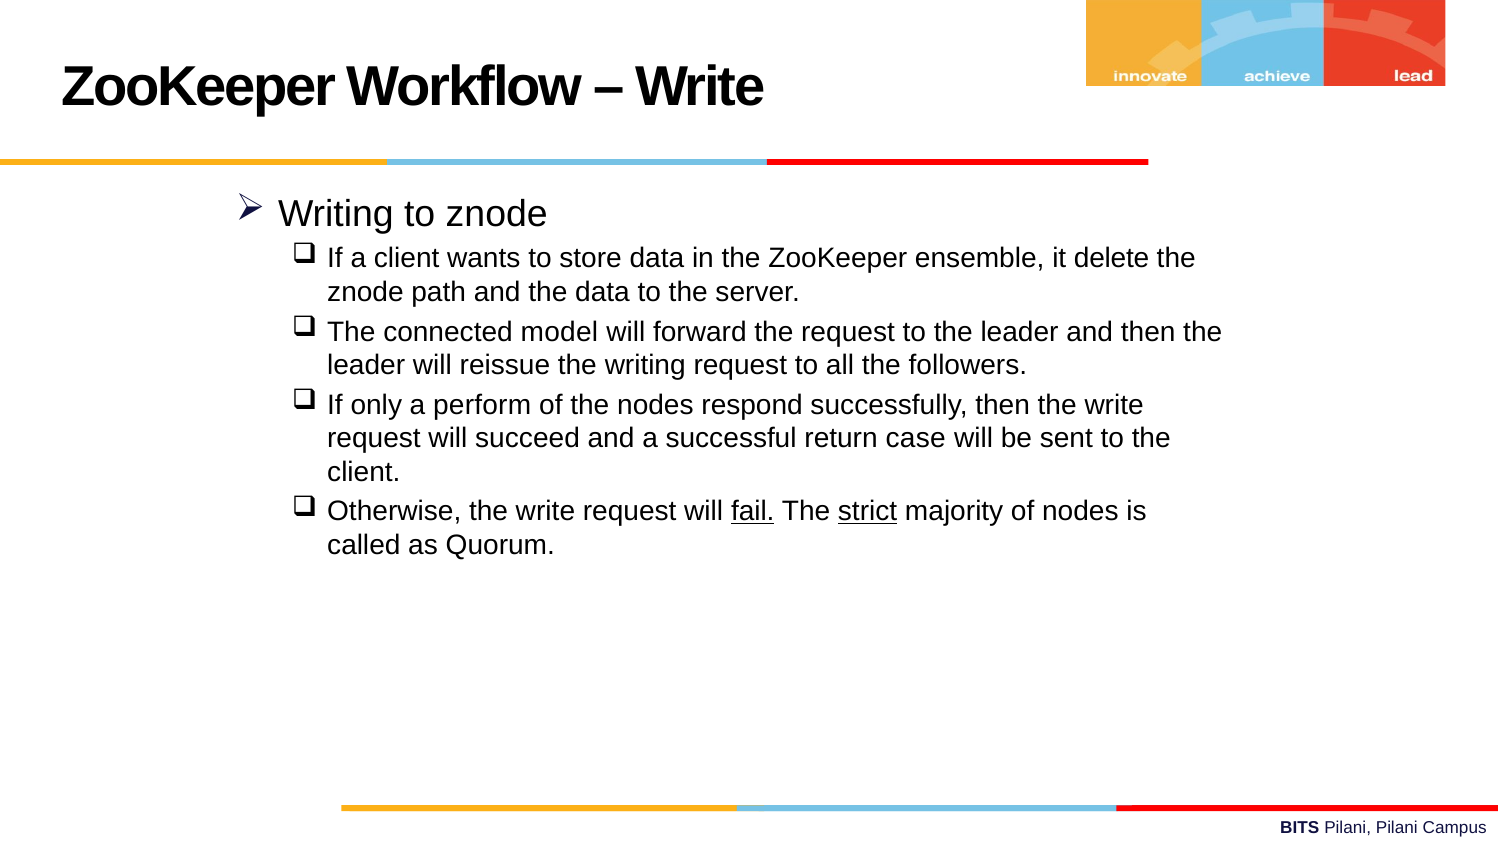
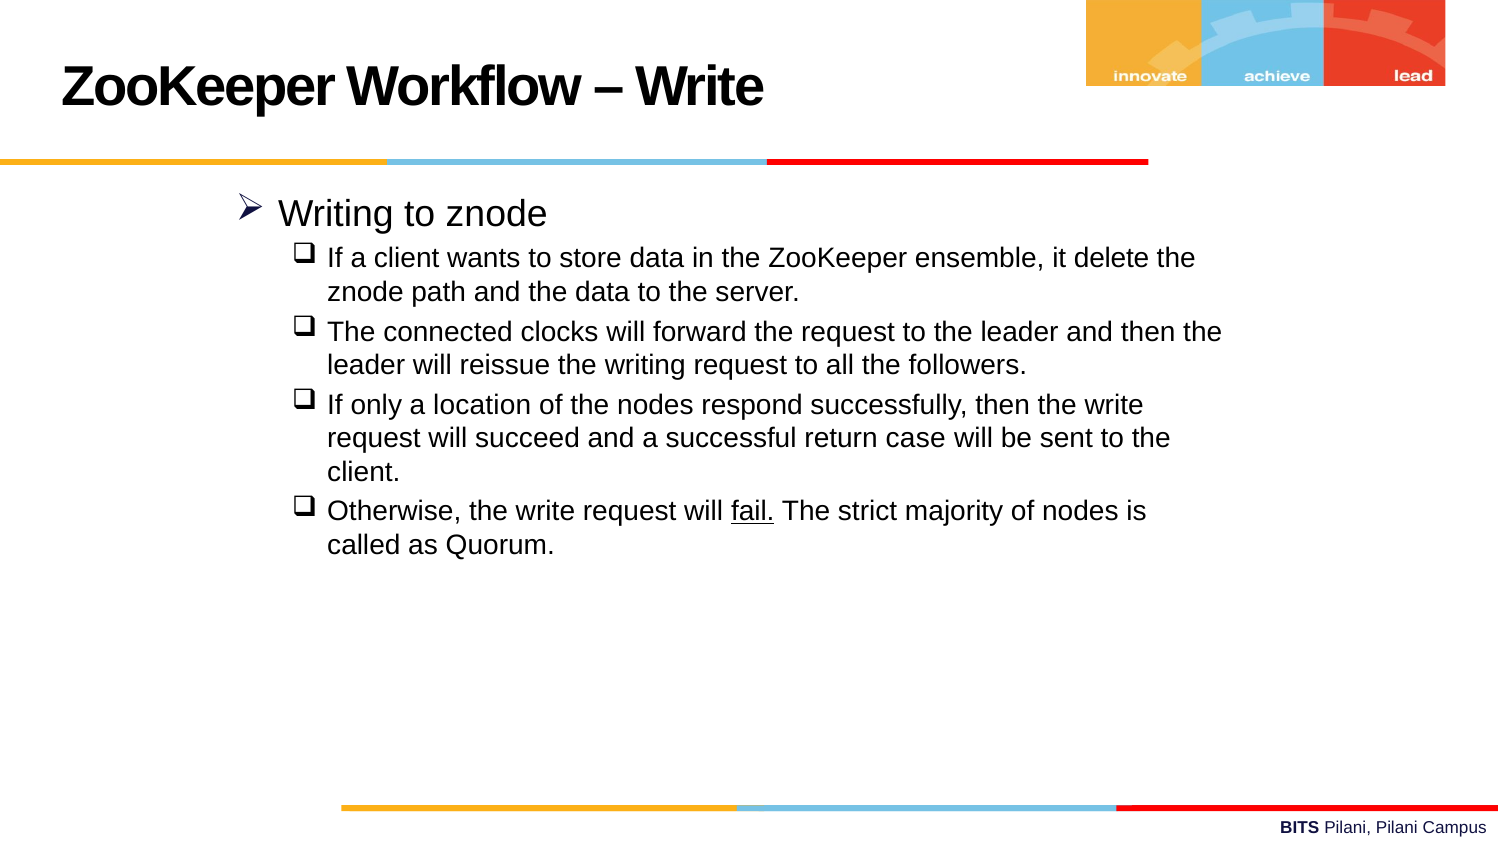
model: model -> clocks
perform: perform -> location
strict underline: present -> none
